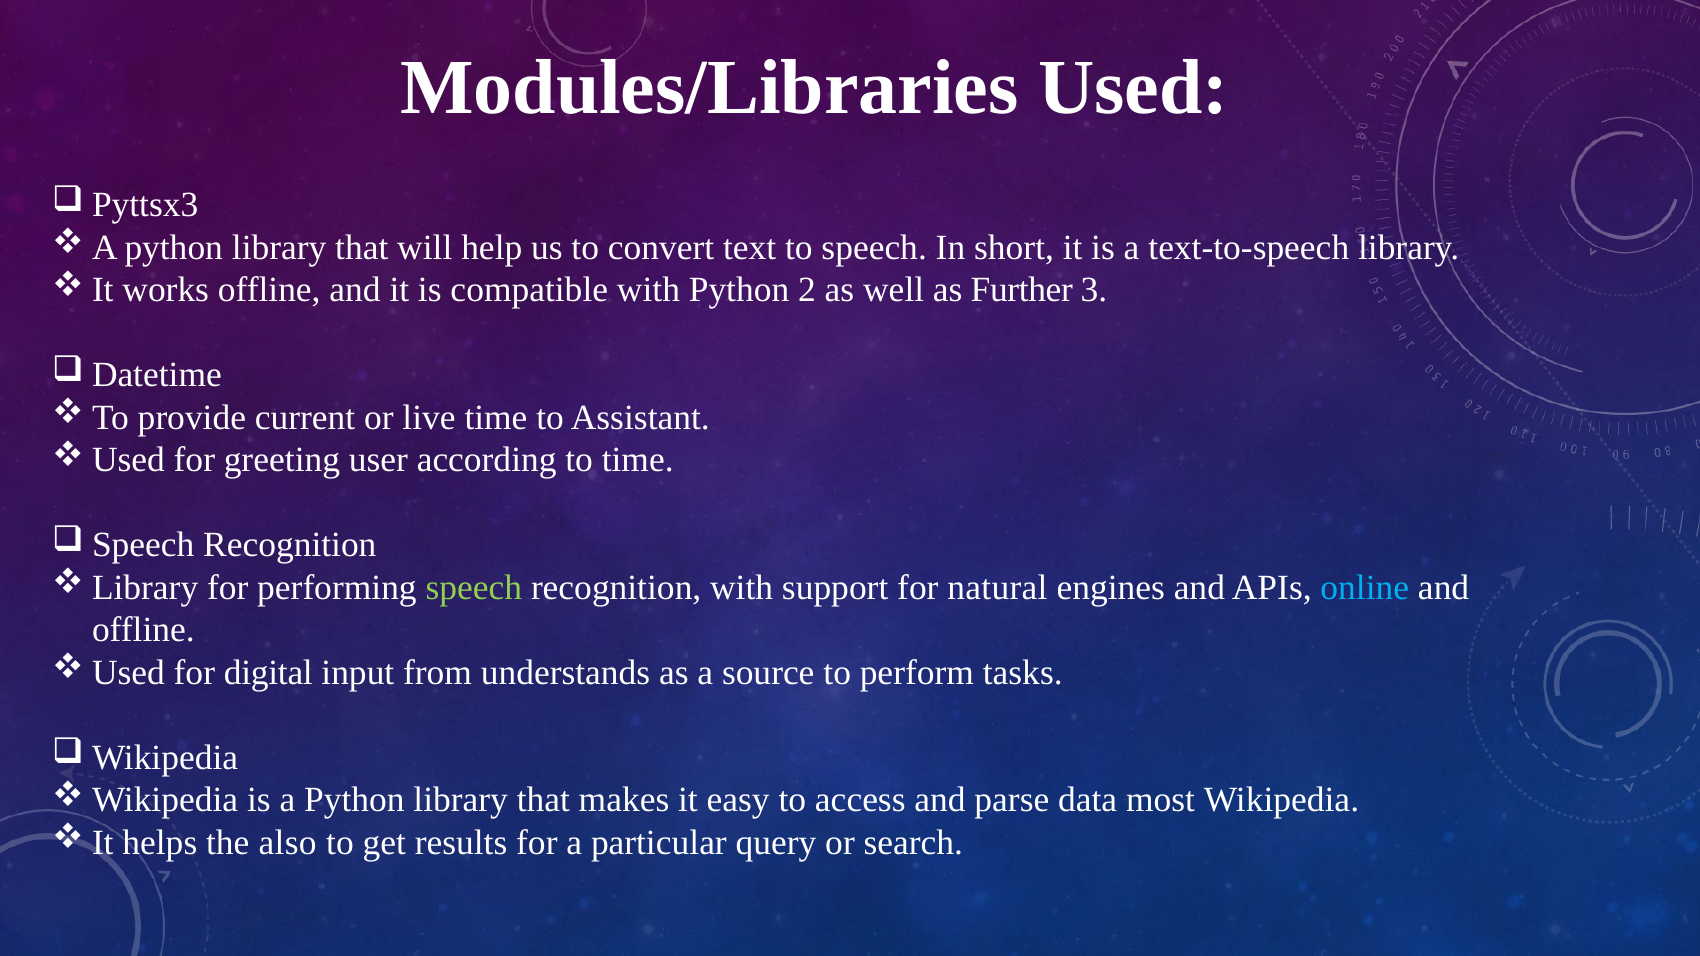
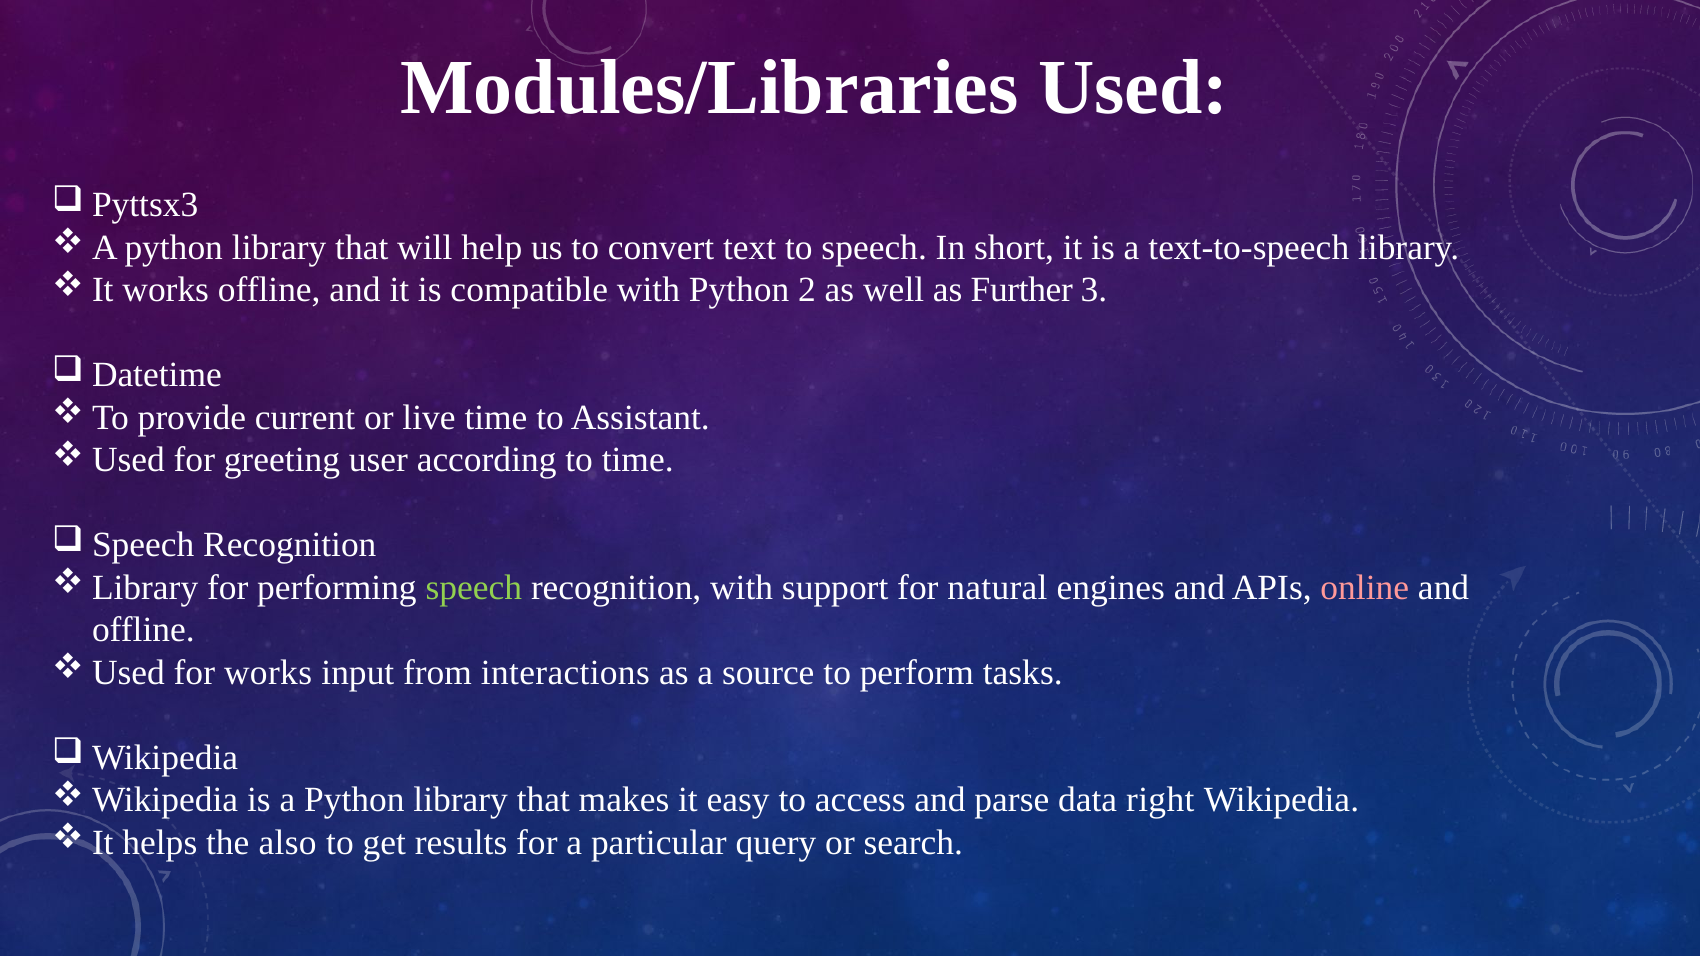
online colour: light blue -> pink
for digital: digital -> works
understands: understands -> interactions
most: most -> right
